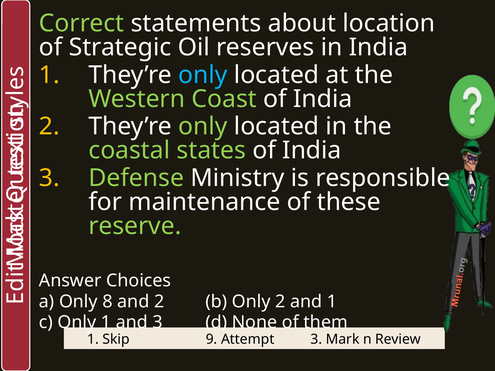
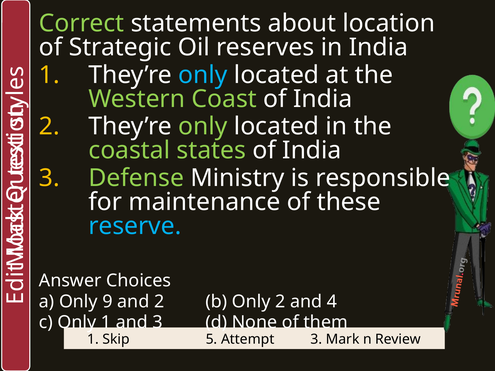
reserve colour: light green -> light blue
8: 8 -> 9
and 1: 1 -> 4
9: 9 -> 5
